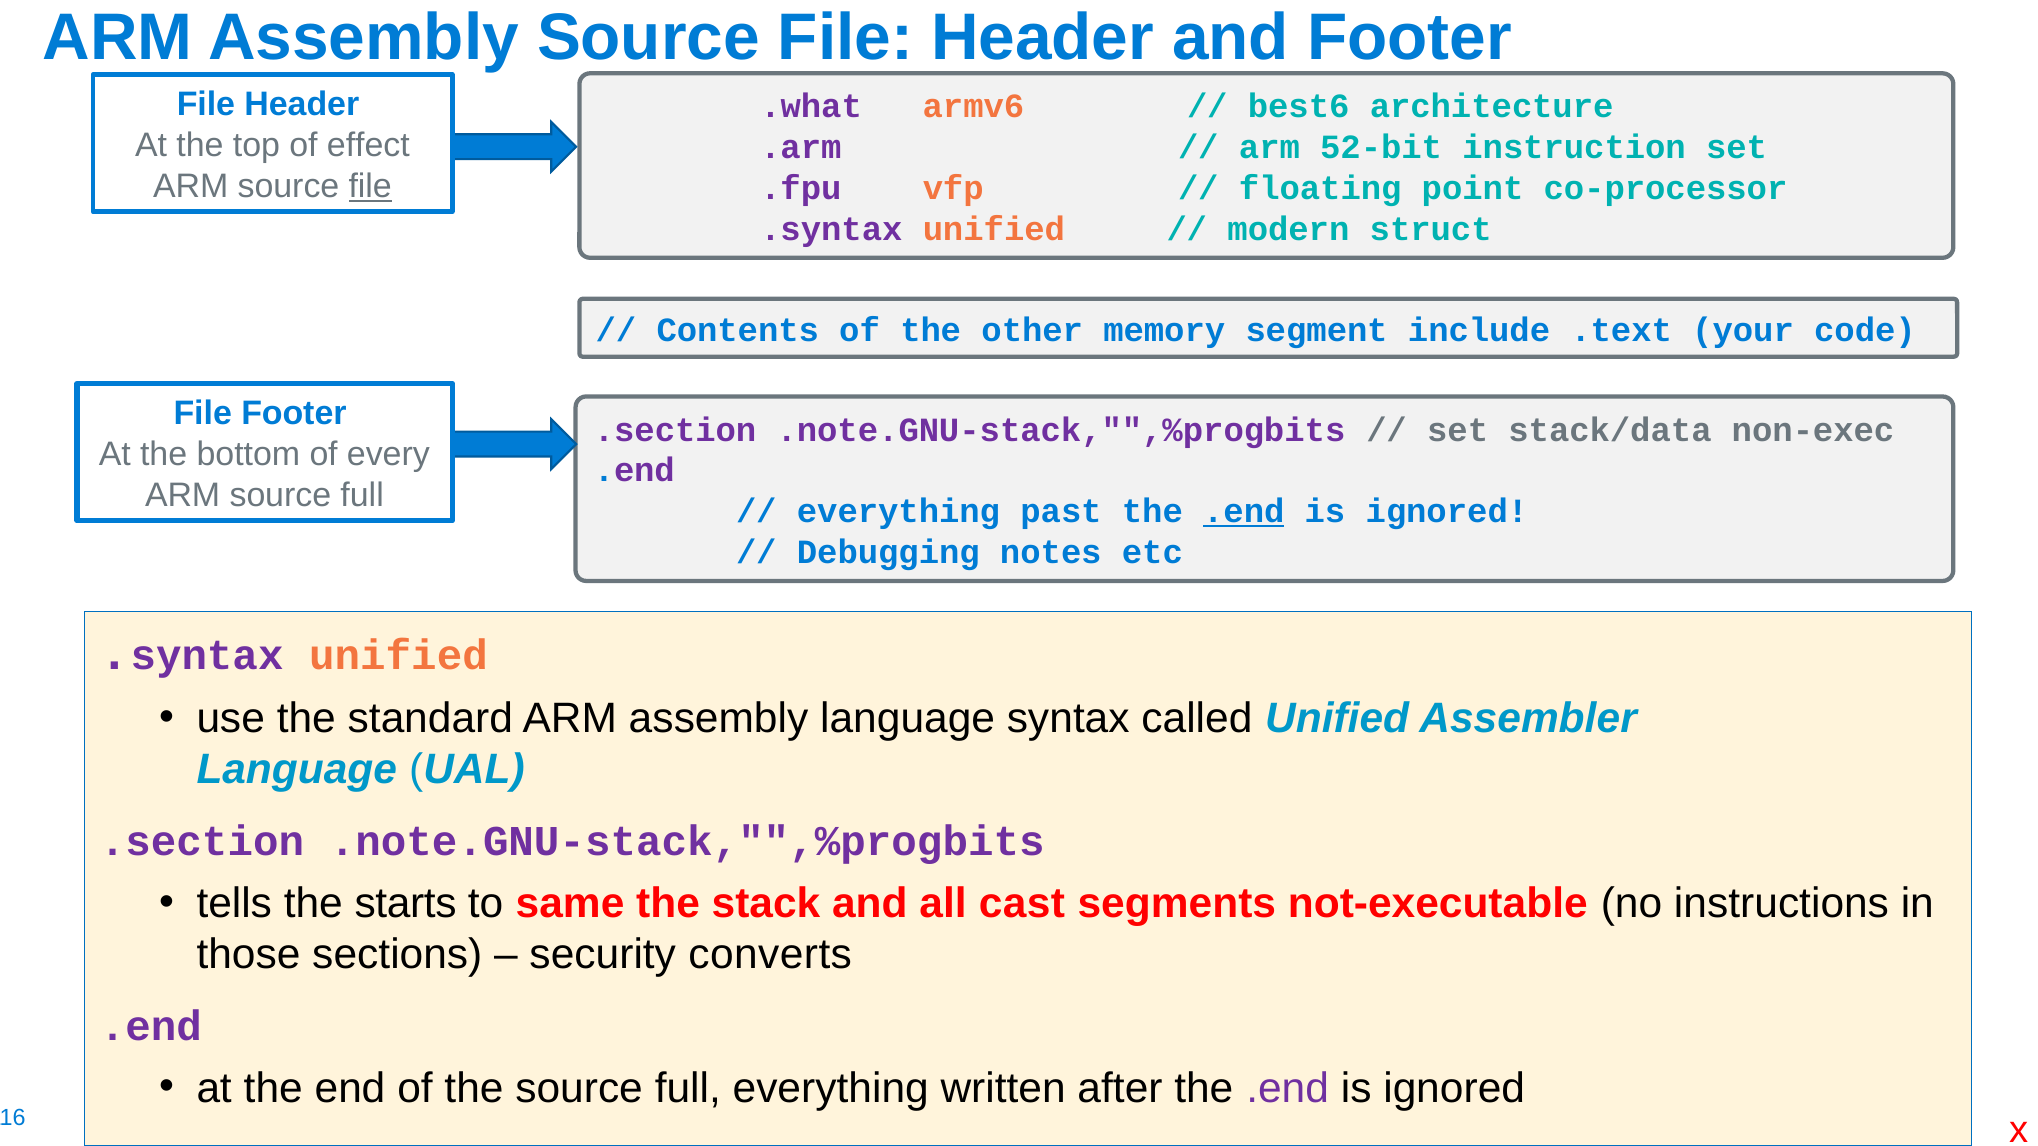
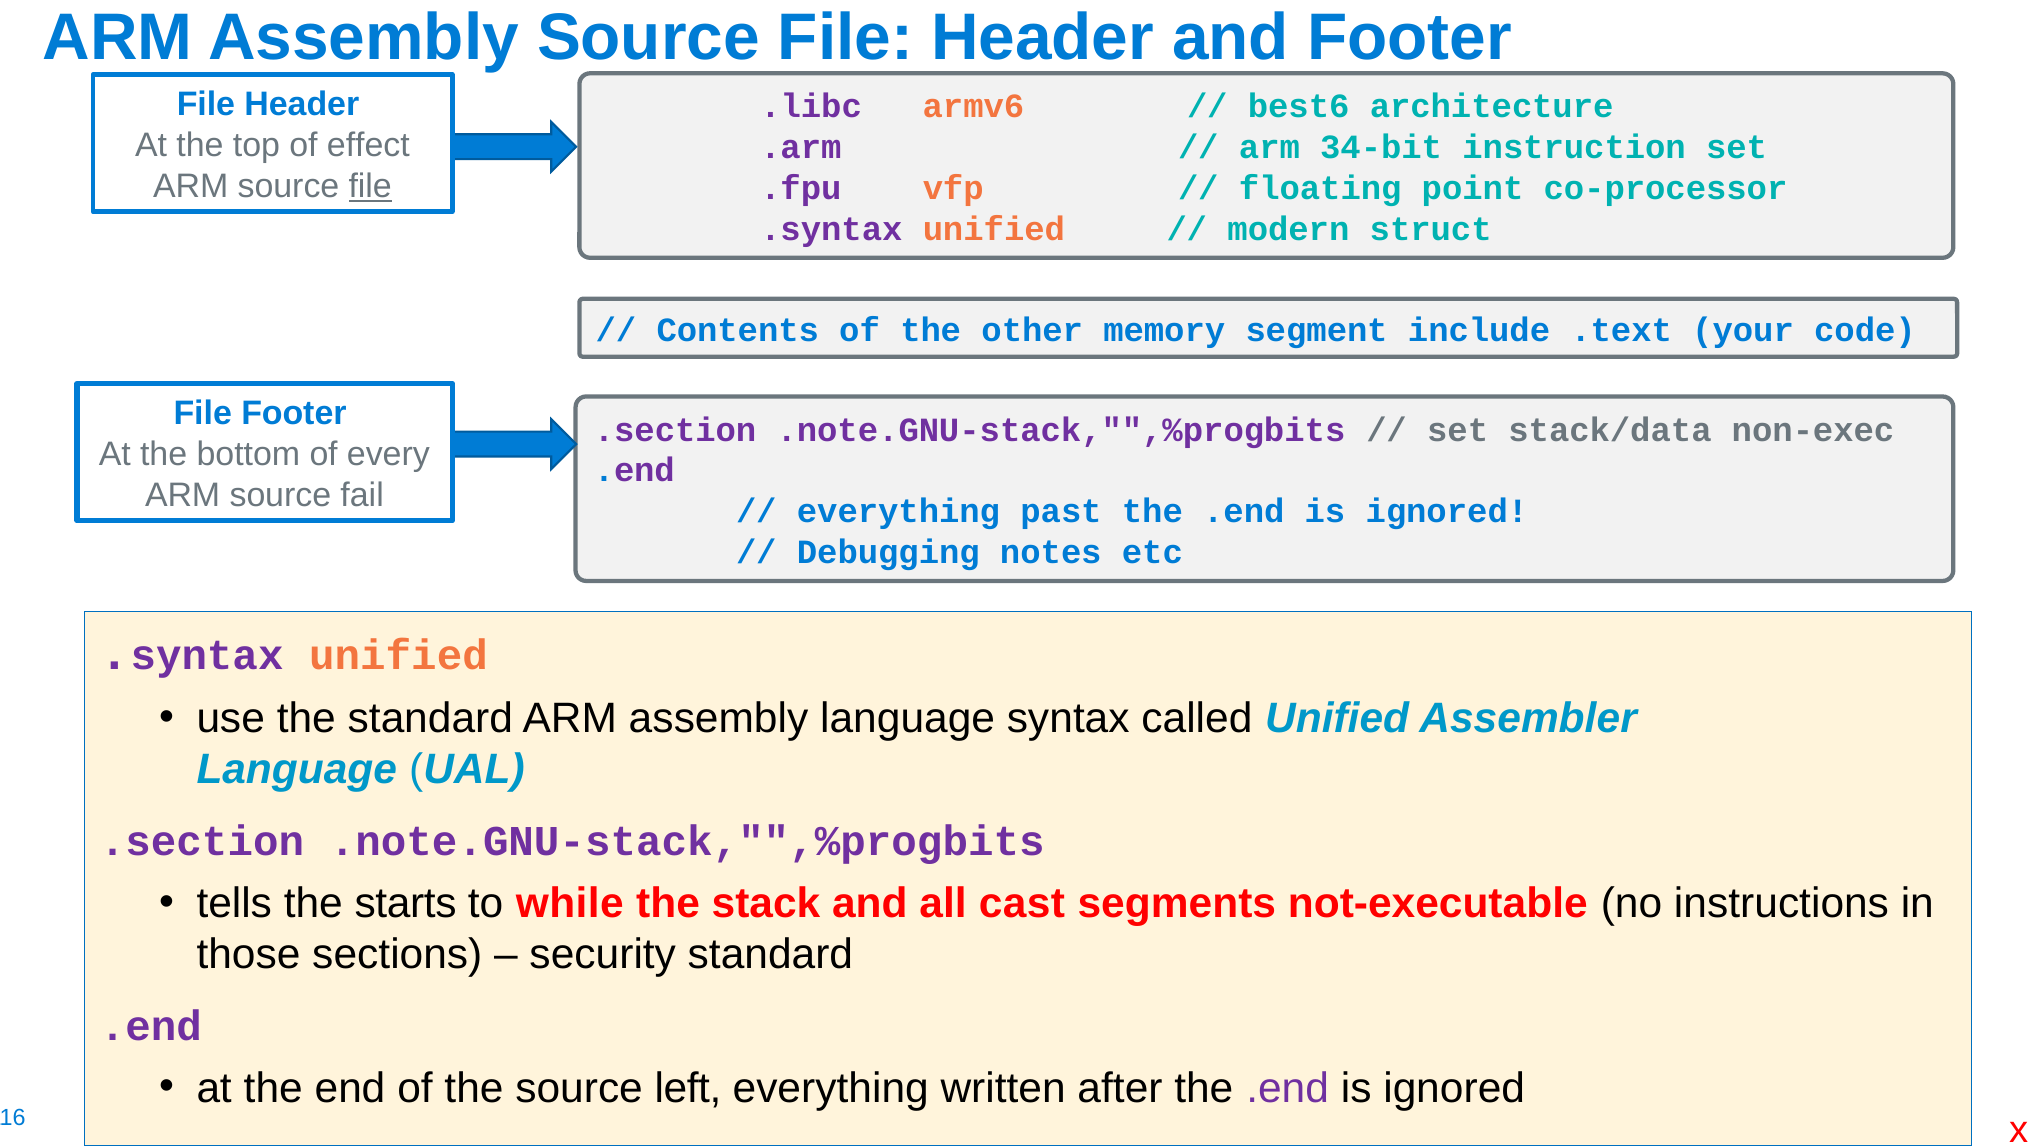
.what: .what -> .libc
52-bit: 52-bit -> 34-bit
ARM source full: full -> fail
.end at (1244, 512) underline: present -> none
same: same -> while
security converts: converts -> standard
the source full: full -> left
